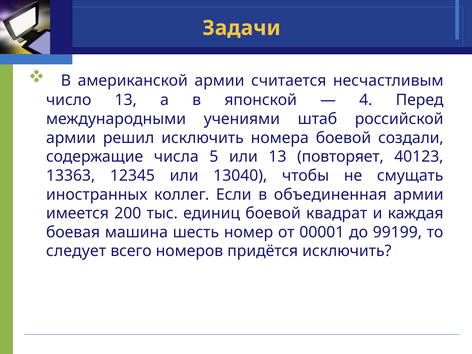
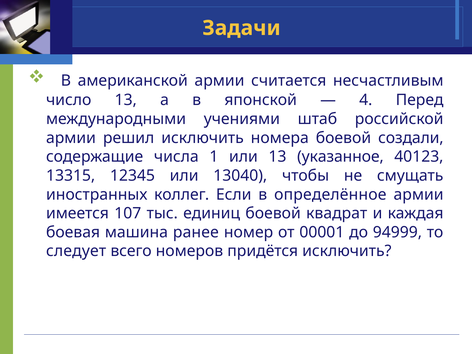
5: 5 -> 1
повторяет: повторяет -> указанное
13363: 13363 -> 13315
объединенная: объединенная -> определённое
200: 200 -> 107
шесть: шесть -> ранее
99199: 99199 -> 94999
